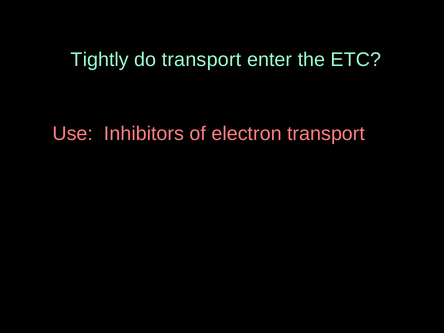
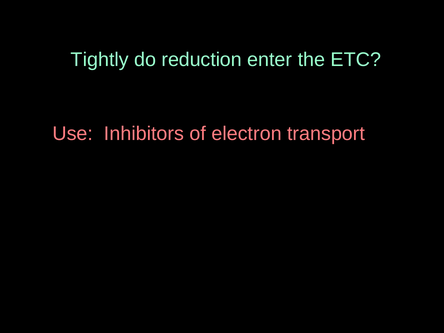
do transport: transport -> reduction
